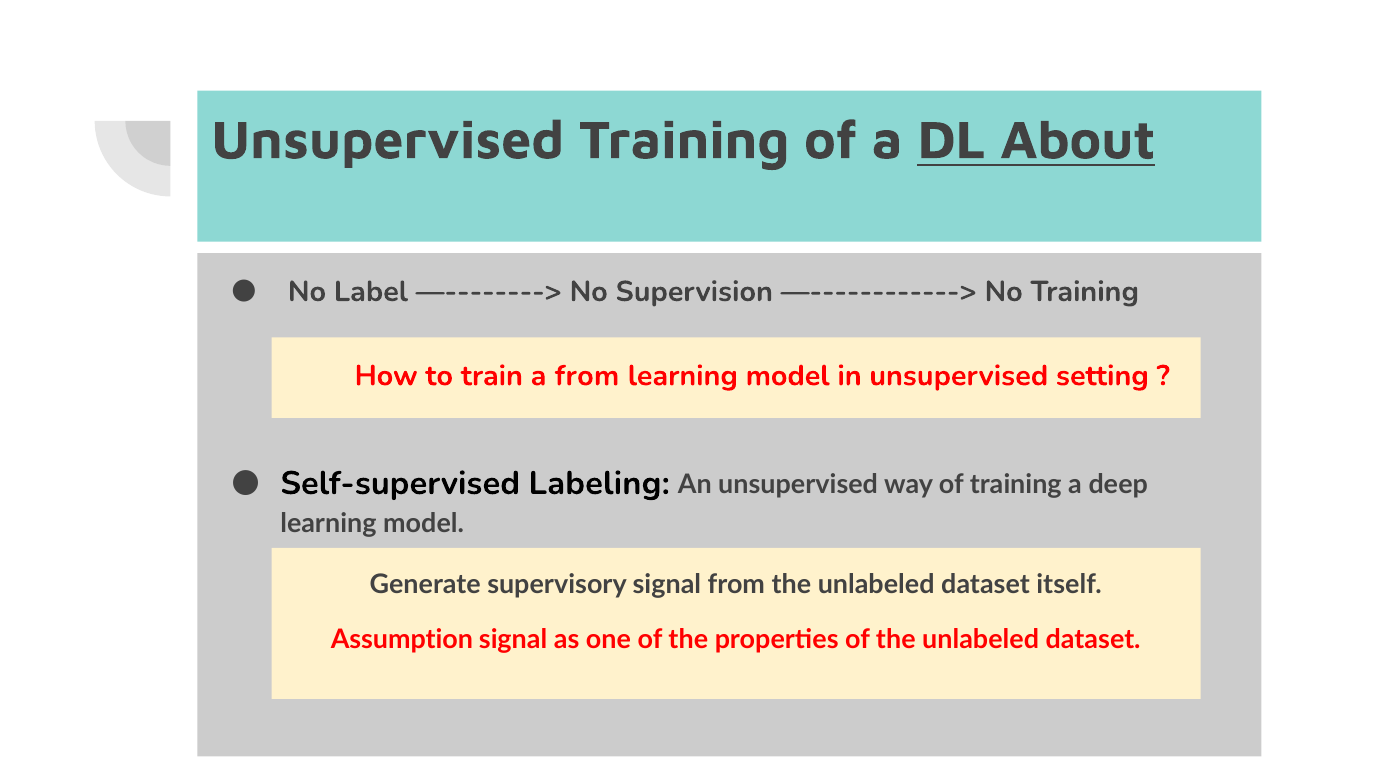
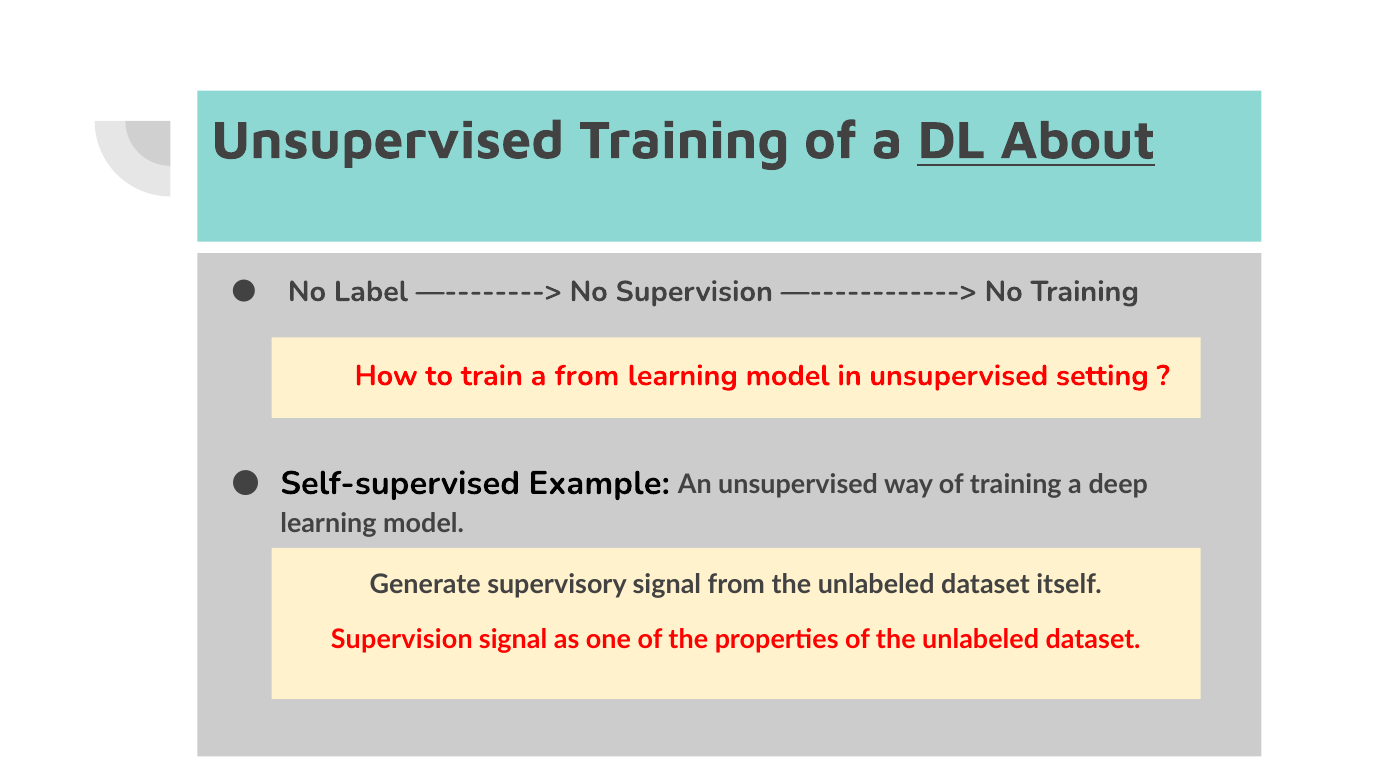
Labeling: Labeling -> Example
Assumption at (402, 640): Assumption -> Supervision
